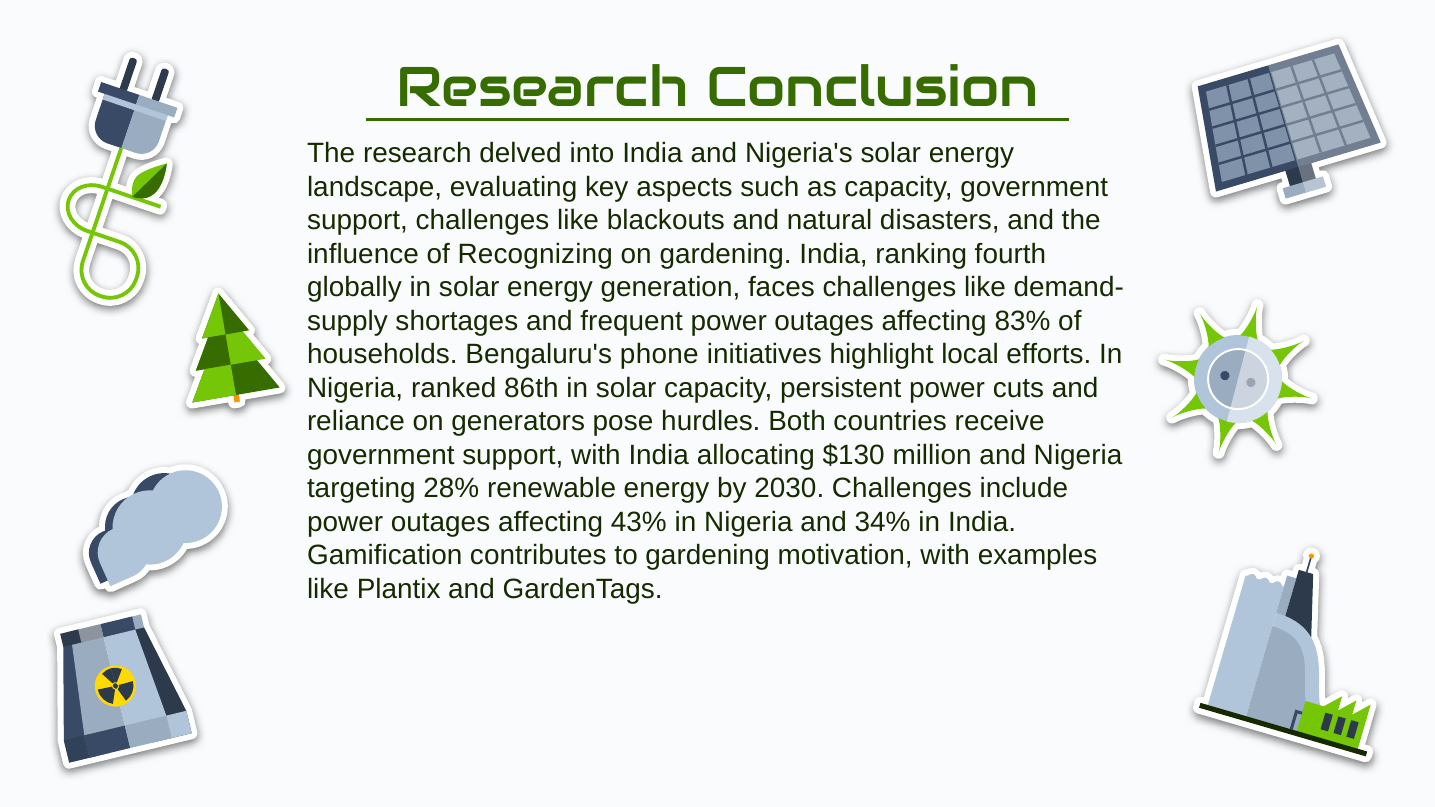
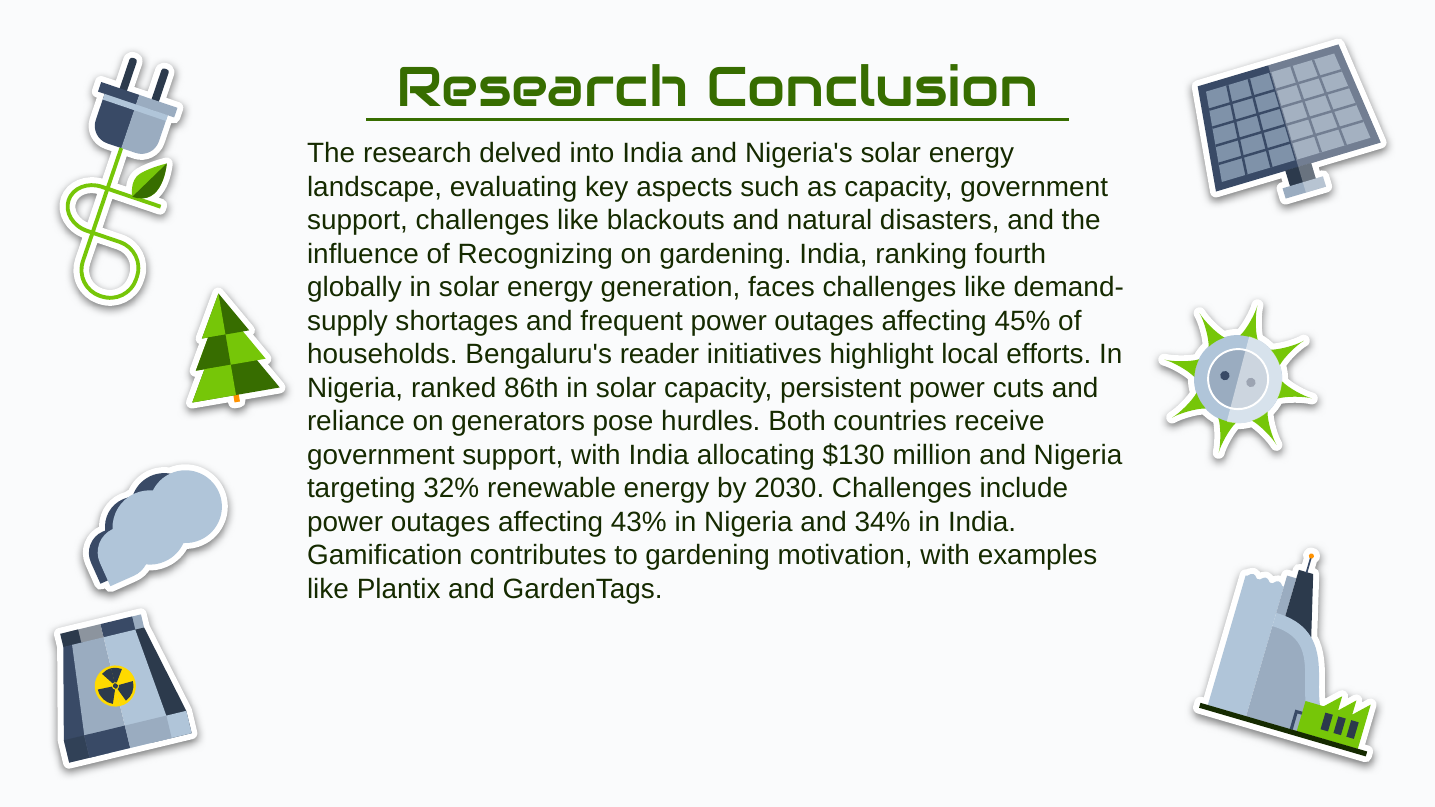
83%: 83% -> 45%
phone: phone -> reader
28%: 28% -> 32%
